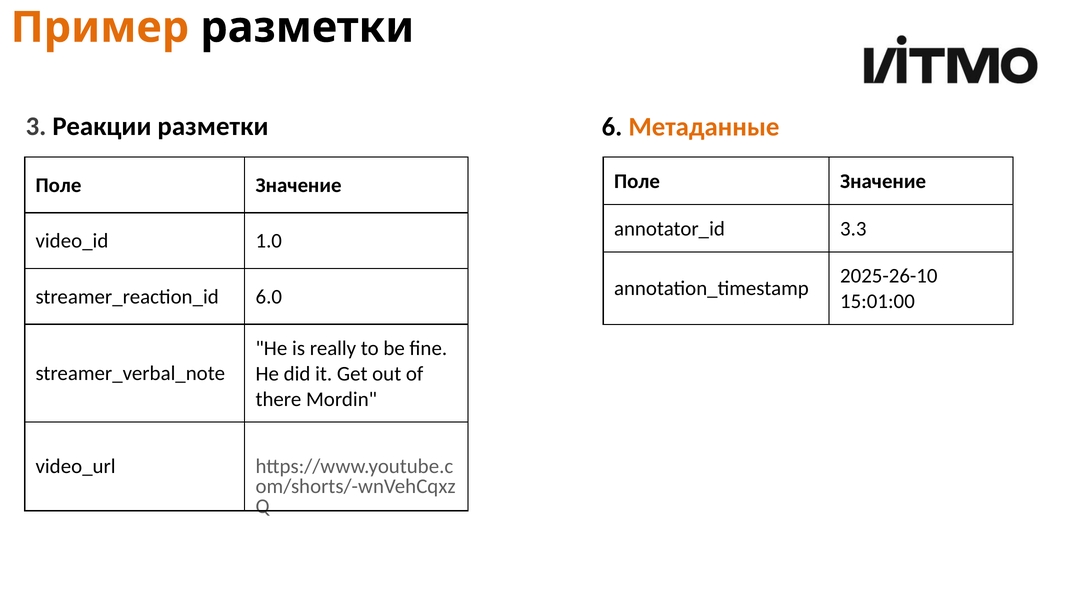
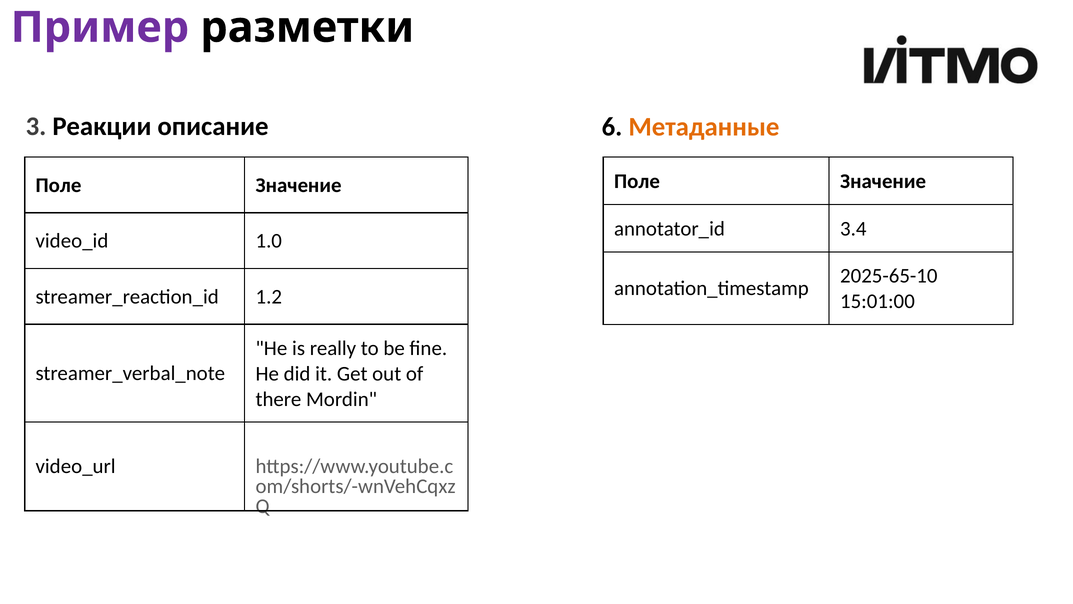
Пример colour: orange -> purple
Реакции разметки: разметки -> описание
3.3: 3.3 -> 3.4
2025-26-10: 2025-26-10 -> 2025-65-10
6.0: 6.0 -> 1.2
